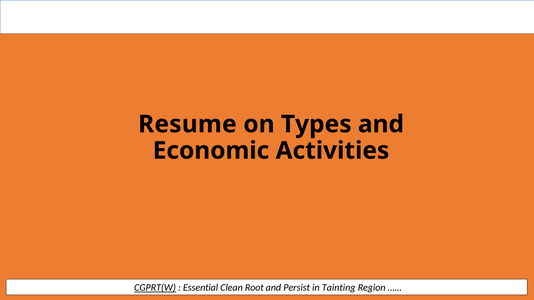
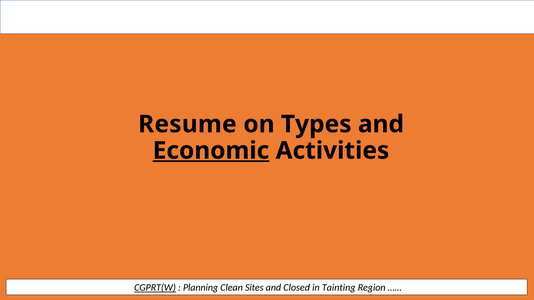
Economic underline: none -> present
Essential: Essential -> Planning
Root: Root -> Sites
Persist: Persist -> Closed
